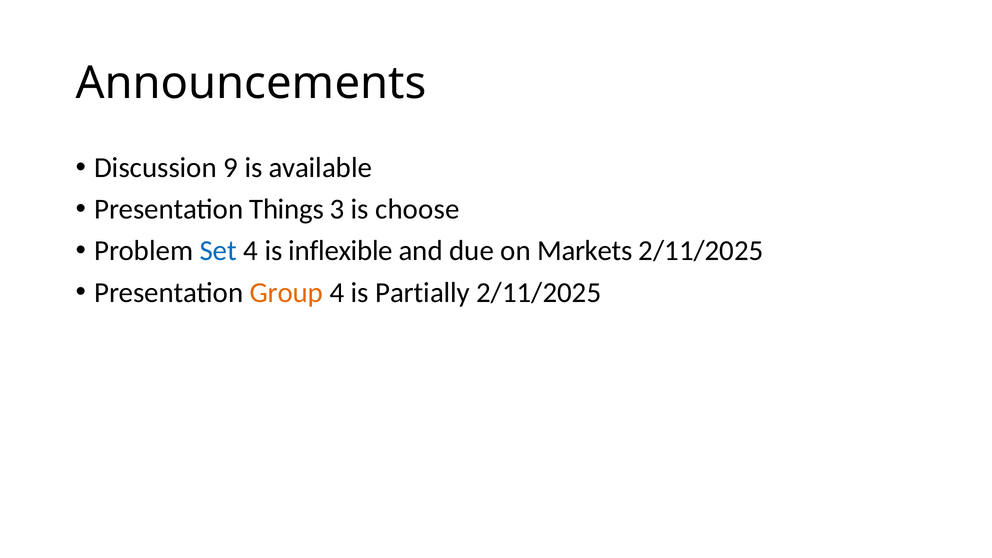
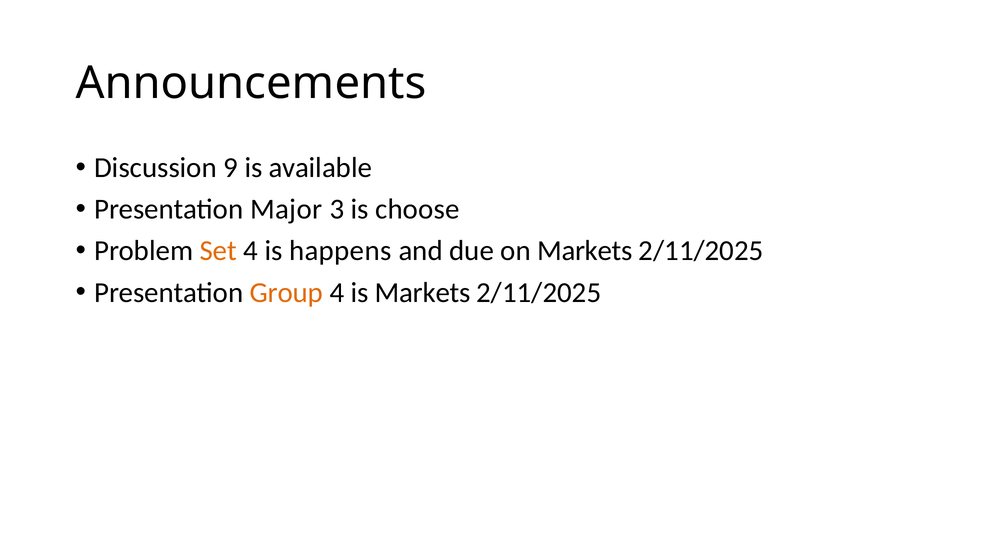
Things: Things -> Major
Set colour: blue -> orange
inflexible: inflexible -> happens
is Partially: Partially -> Markets
